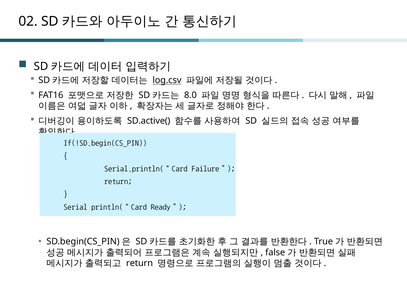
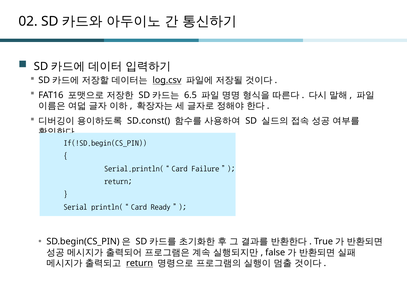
8.0: 8.0 -> 6.5
SD.active(: SD.active( -> SD.const(
return at (140, 263) underline: none -> present
